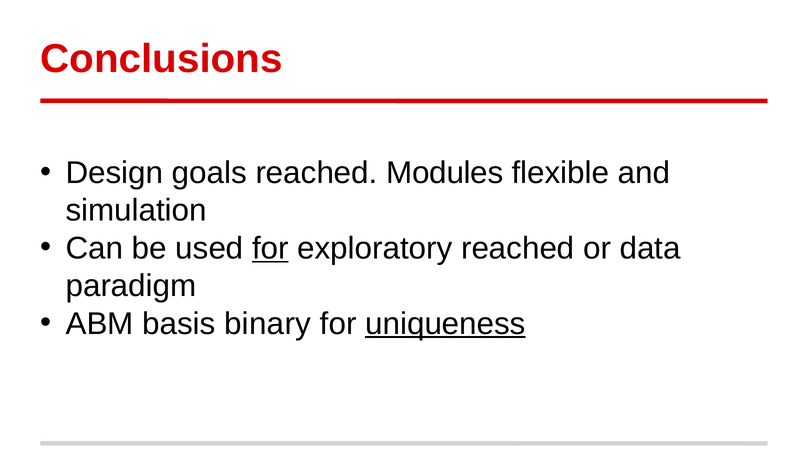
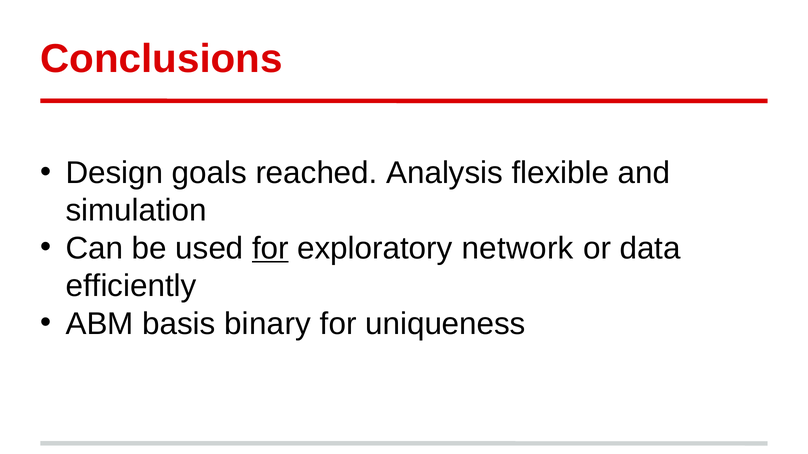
Modules: Modules -> Analysis
exploratory reached: reached -> network
paradigm: paradigm -> efficiently
uniqueness underline: present -> none
